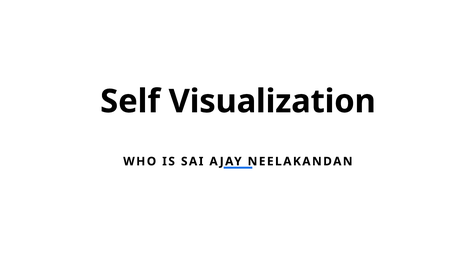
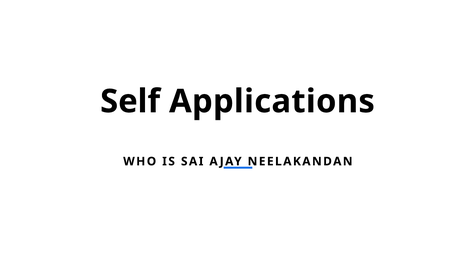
Visualization: Visualization -> Applications
